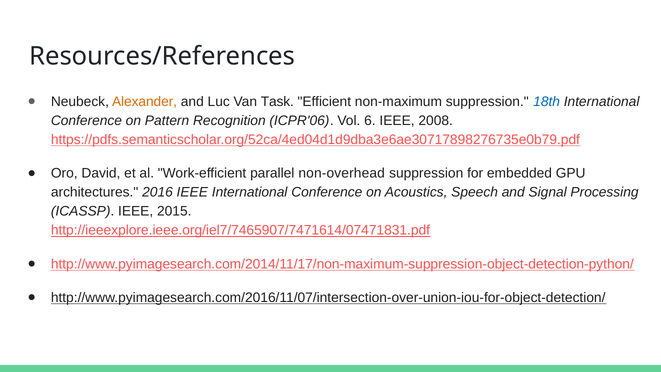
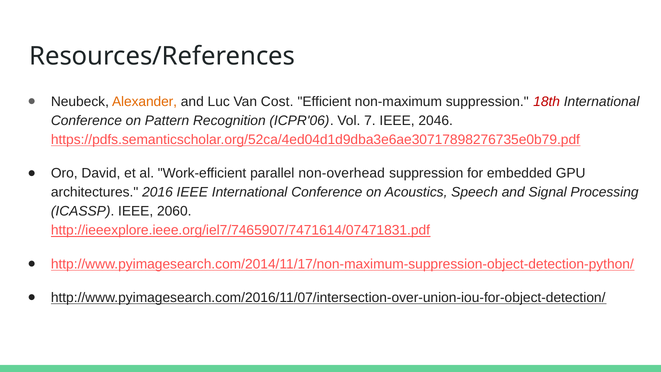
Task: Task -> Cost
18th colour: blue -> red
6: 6 -> 7
2008: 2008 -> 2046
2015: 2015 -> 2060
